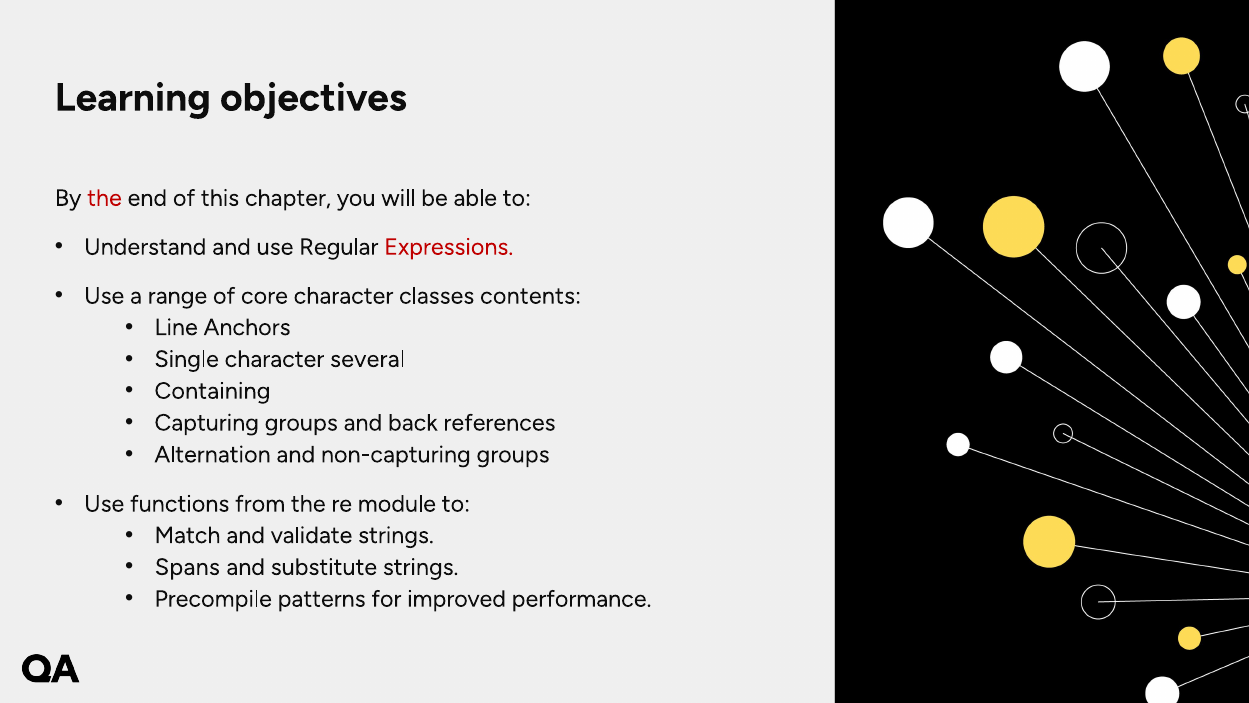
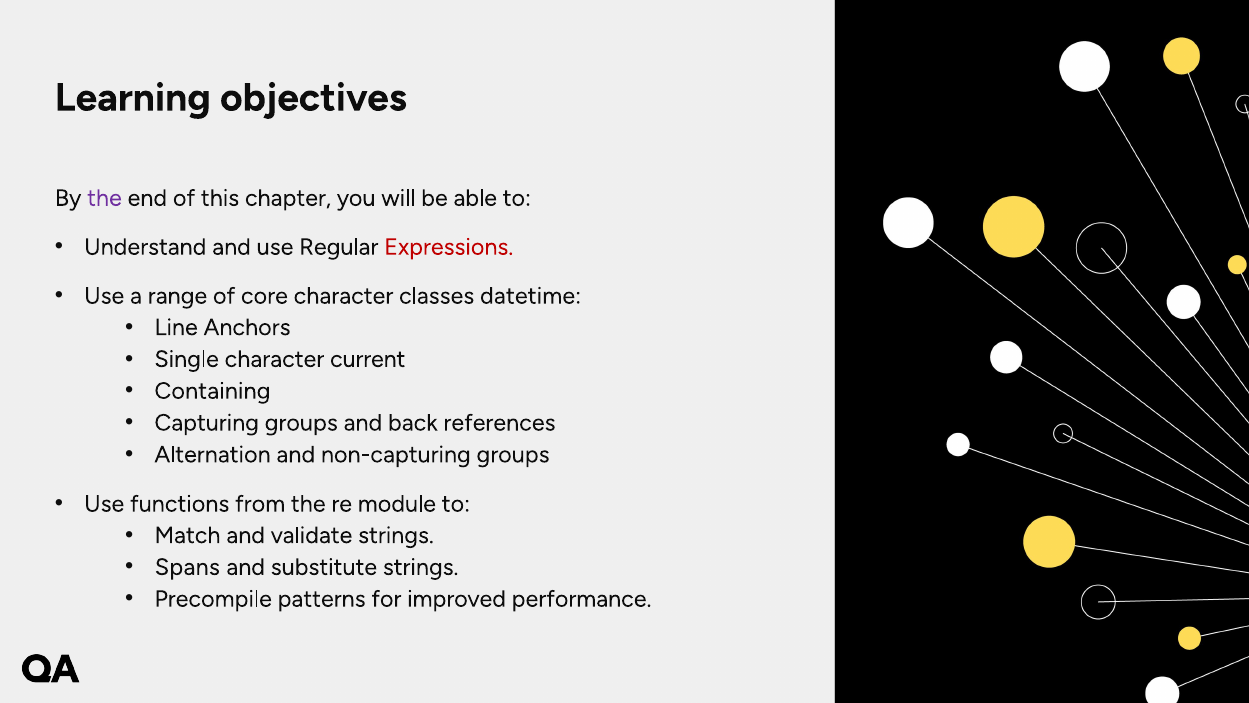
the at (104, 198) colour: red -> purple
contents: contents -> datetime
several: several -> current
